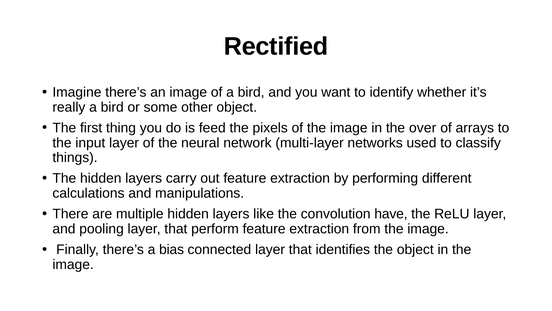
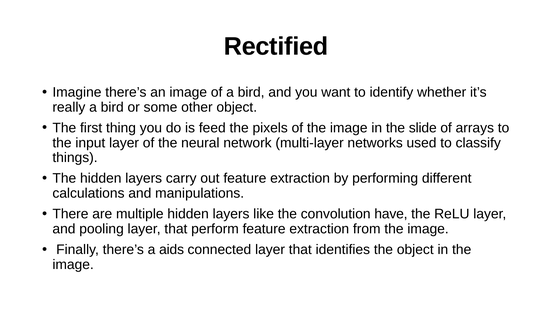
over: over -> slide
bias: bias -> aids
